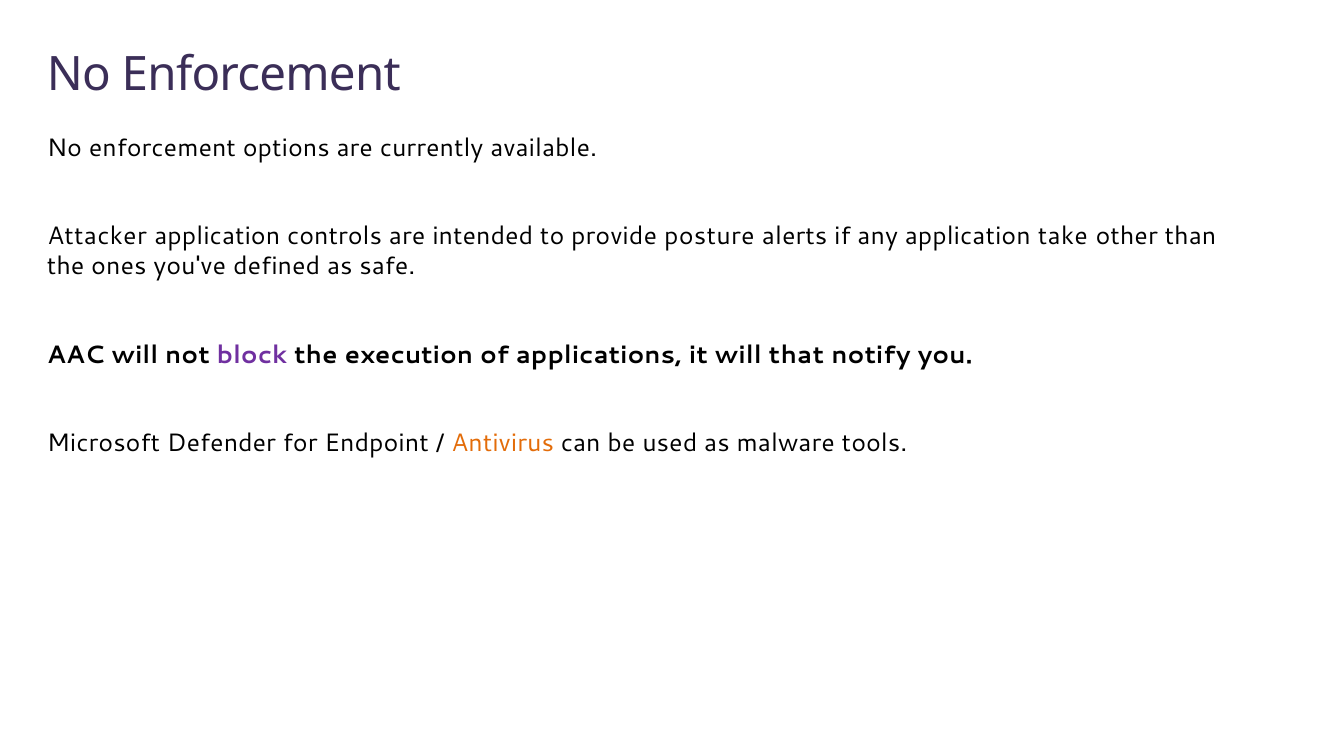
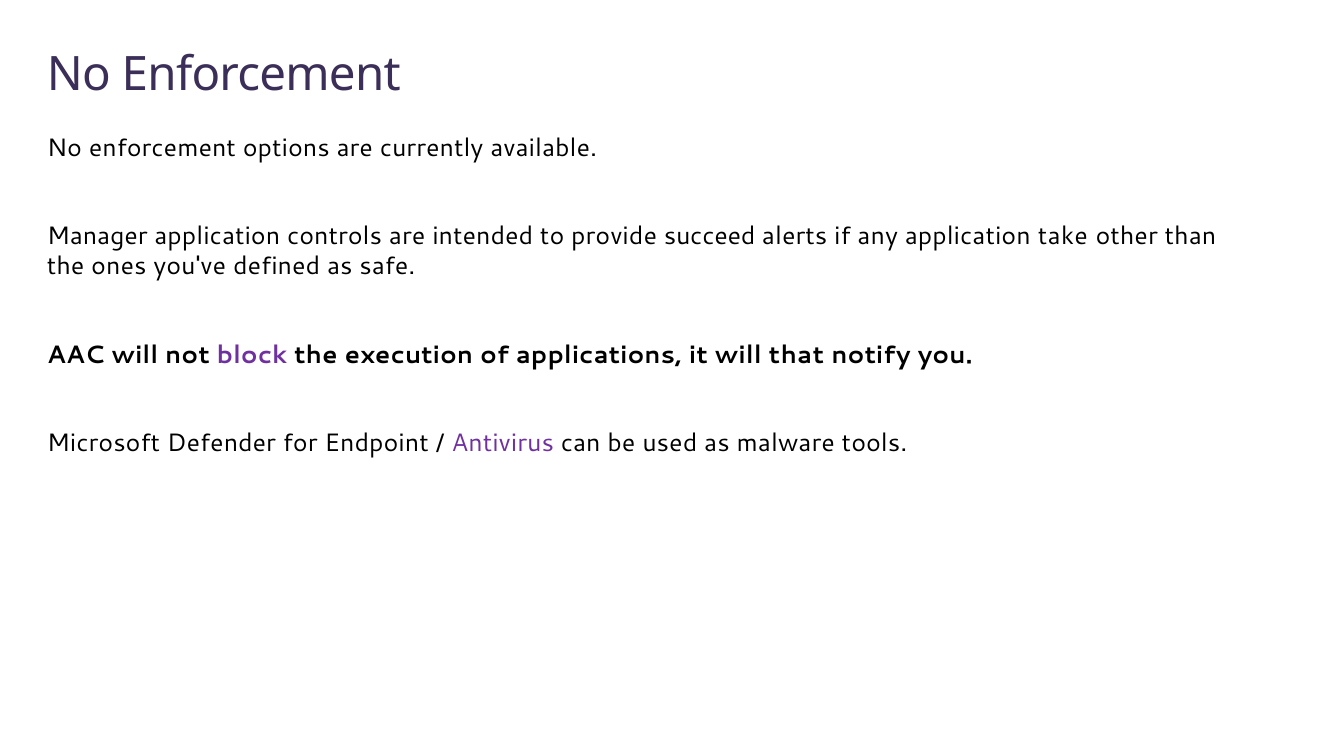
Attacker: Attacker -> Manager
posture: posture -> succeed
Antivirus colour: orange -> purple
